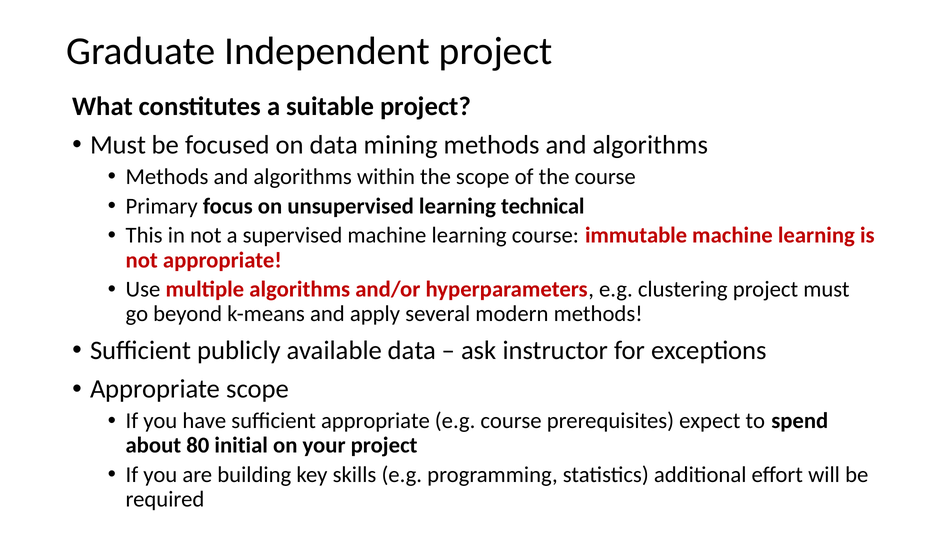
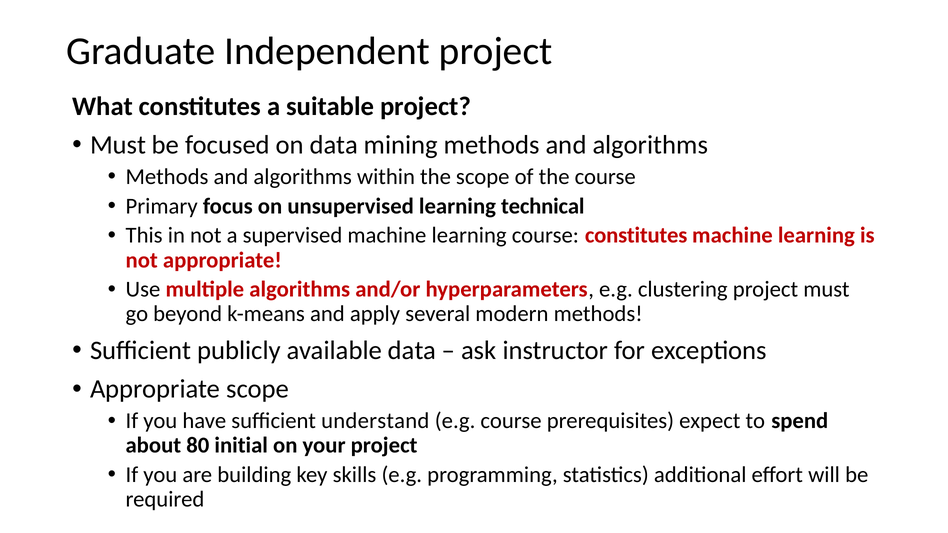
course immutable: immutable -> constitutes
sufficient appropriate: appropriate -> understand
